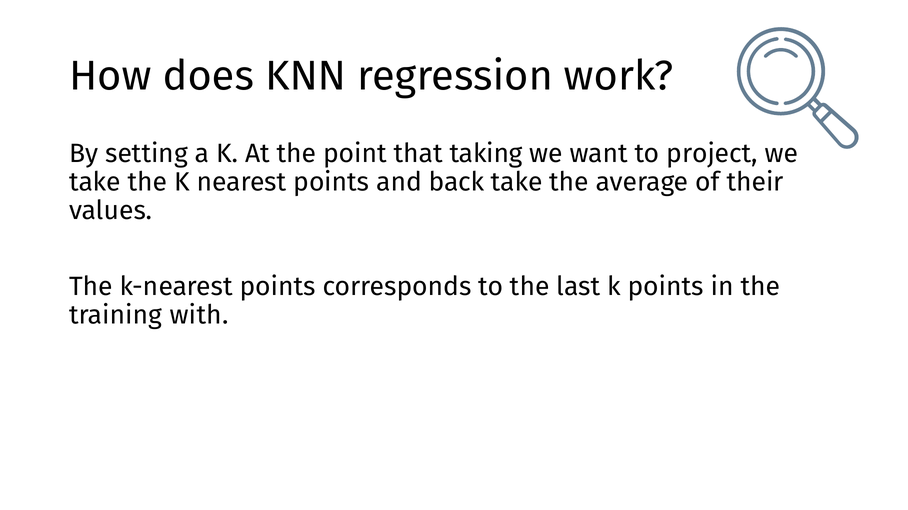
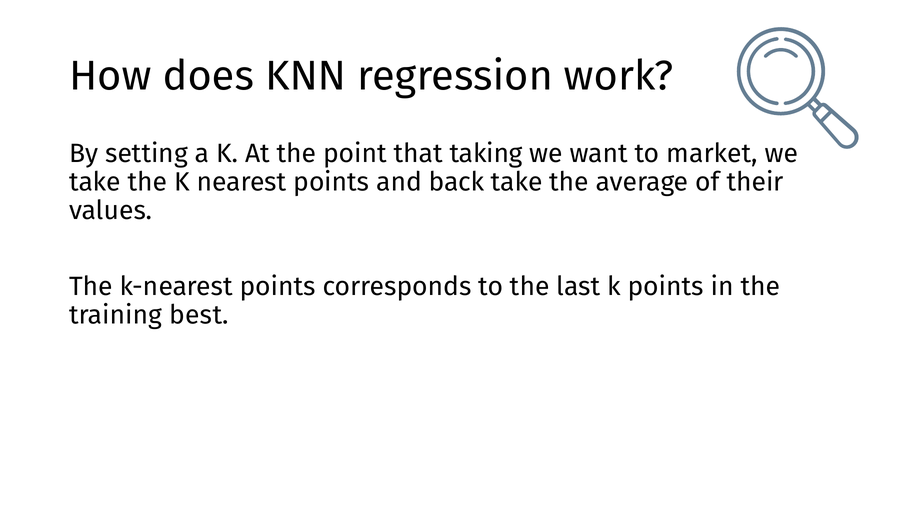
project: project -> market
with: with -> best
